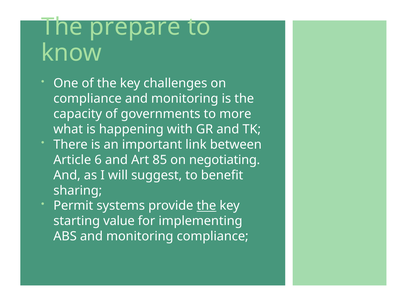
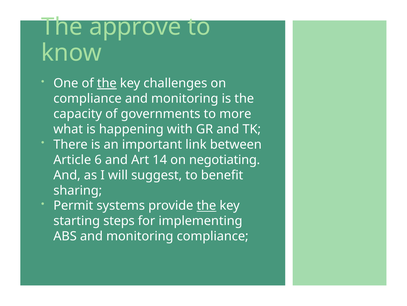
prepare: prepare -> approve
the at (107, 83) underline: none -> present
85: 85 -> 14
value: value -> steps
